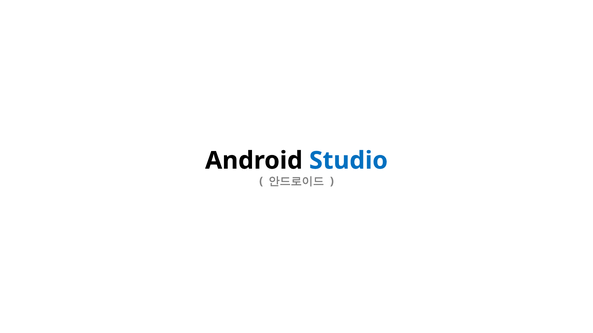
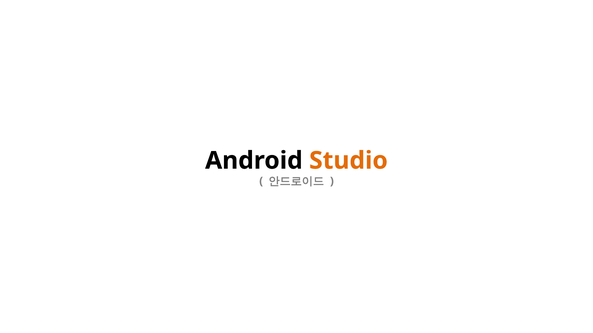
Studio colour: blue -> orange
